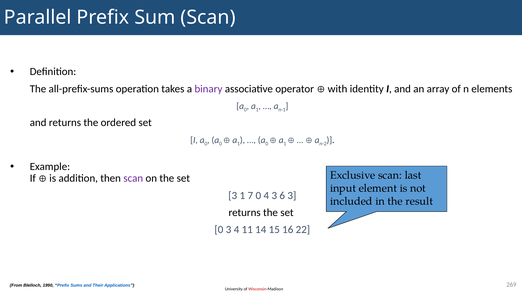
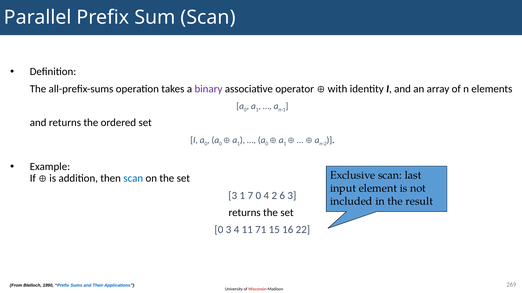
scan at (133, 179) colour: purple -> blue
4 3: 3 -> 2
14: 14 -> 71
